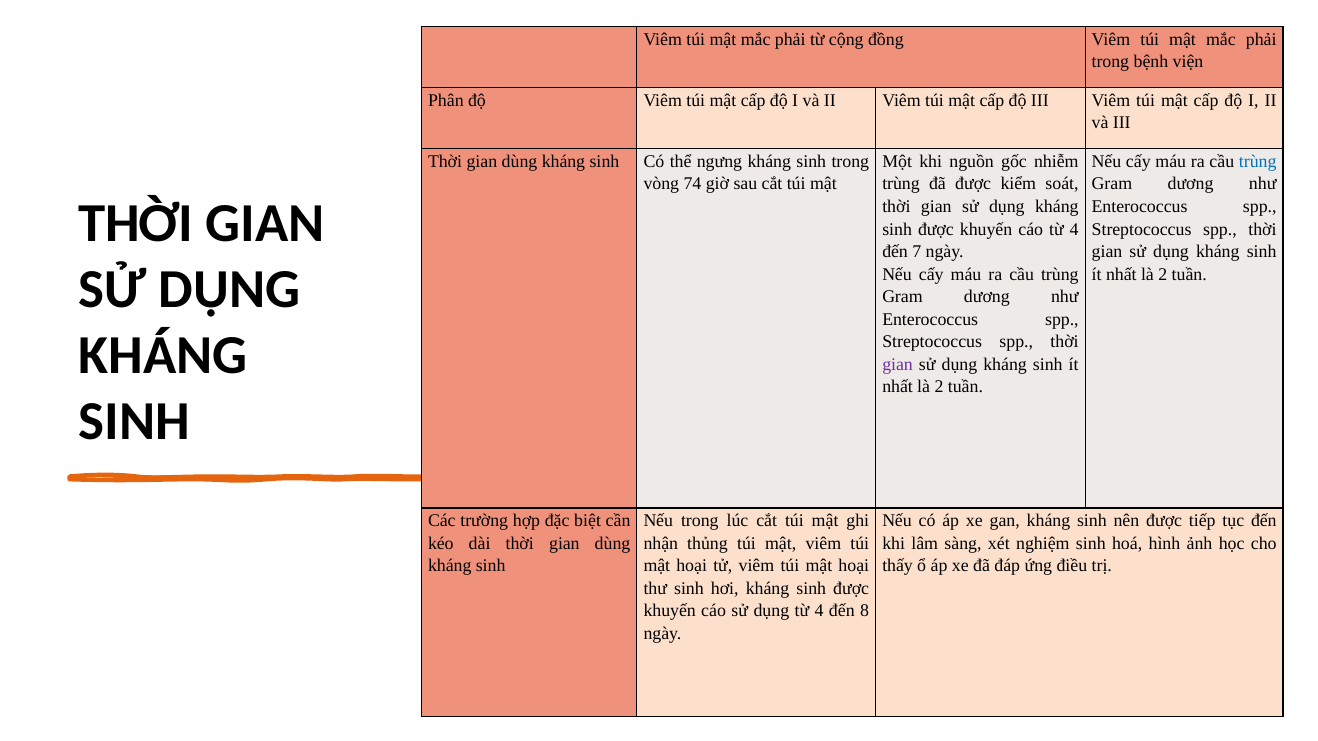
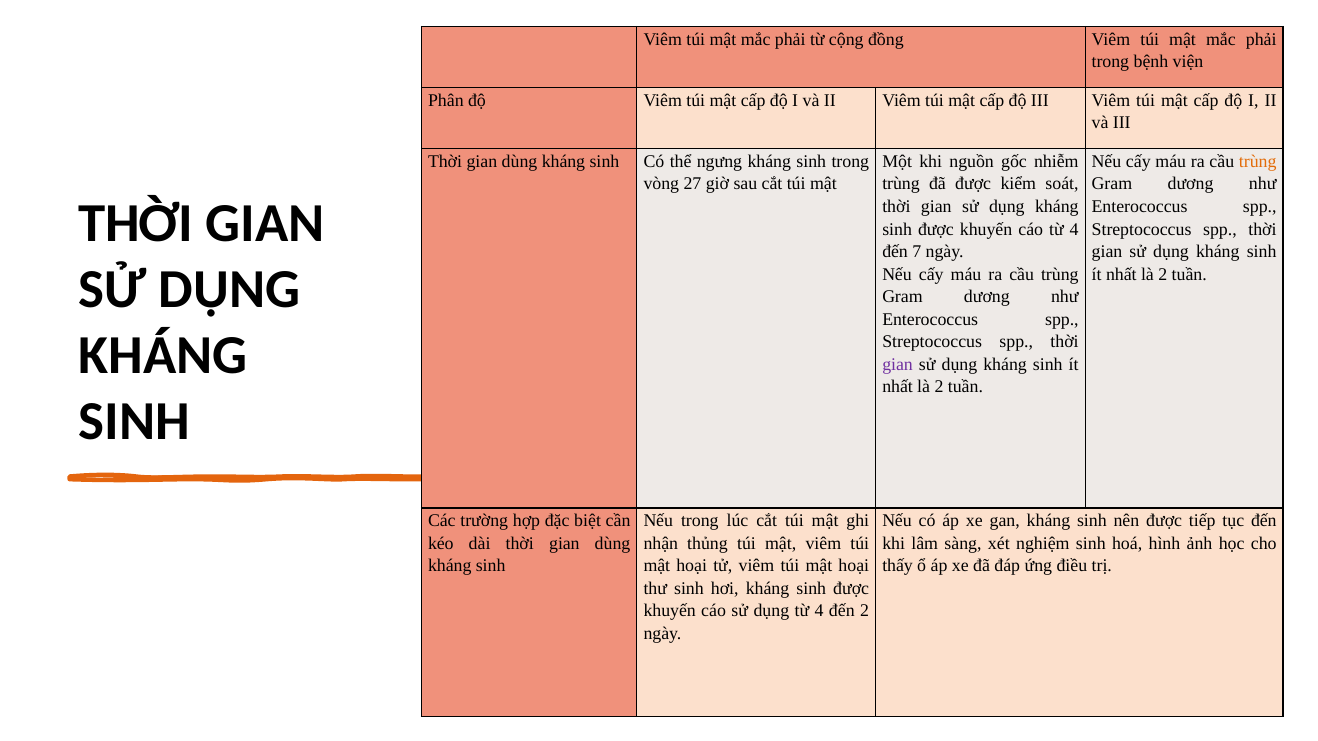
trùng at (1258, 162) colour: blue -> orange
74: 74 -> 27
đến 8: 8 -> 2
